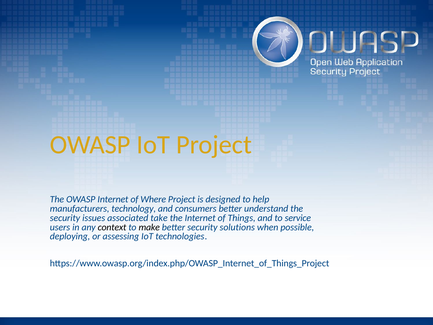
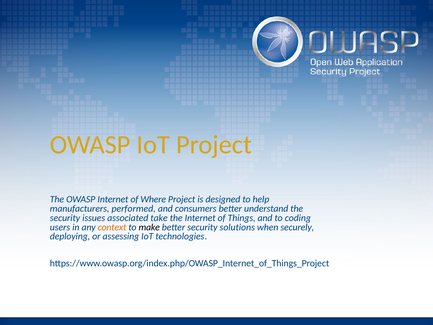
technology: technology -> performed
service: service -> coding
context colour: black -> orange
possible: possible -> securely
